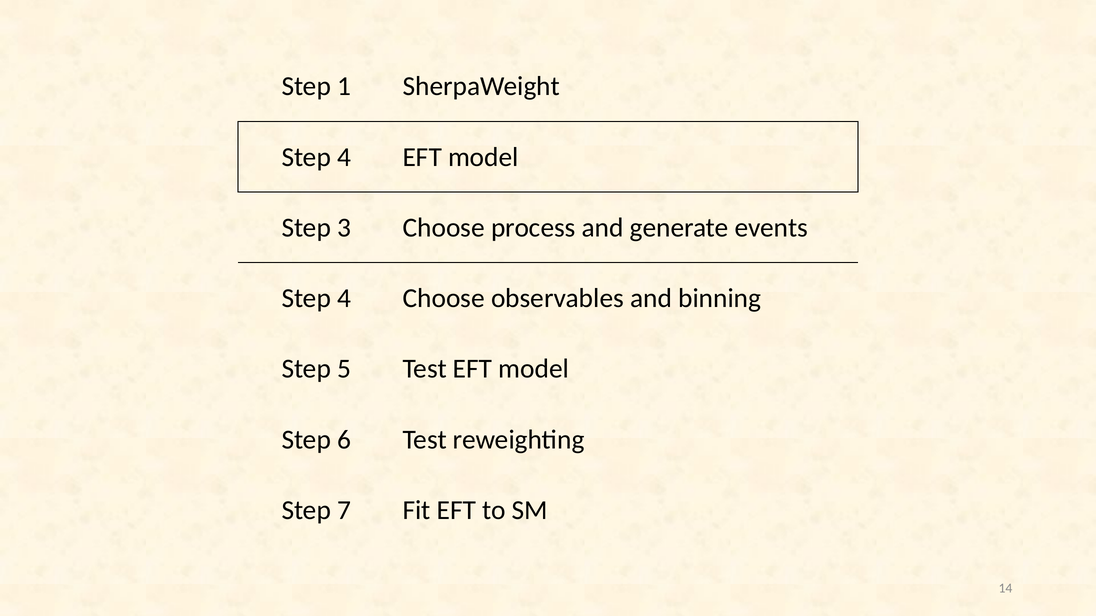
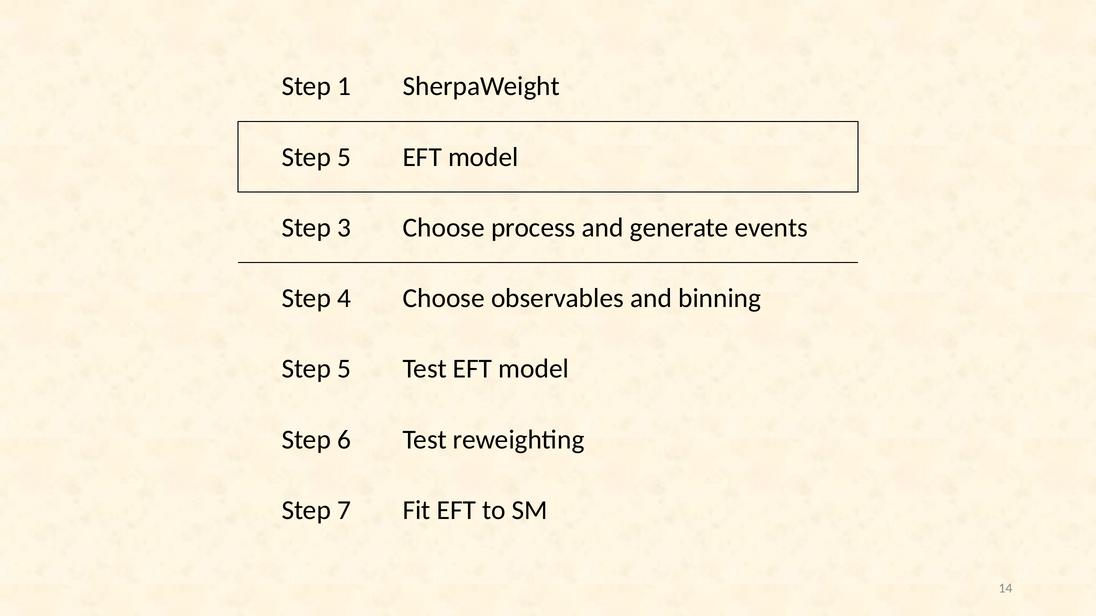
4 at (344, 157): 4 -> 5
